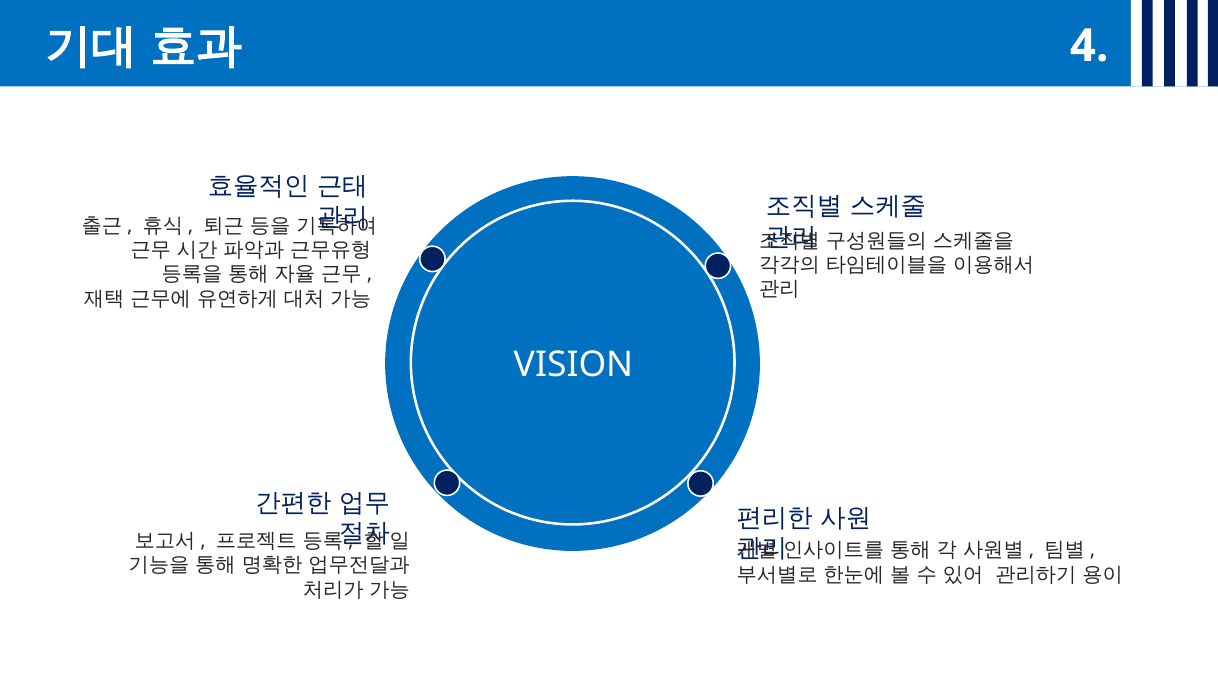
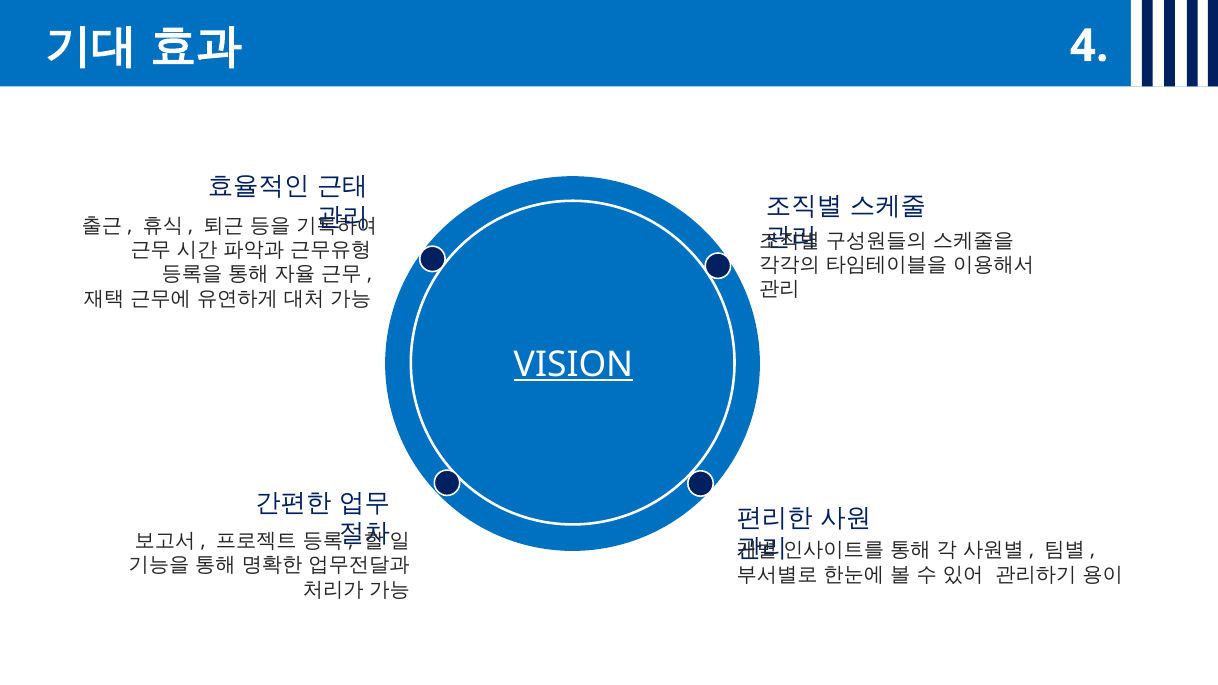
VISION underline: none -> present
